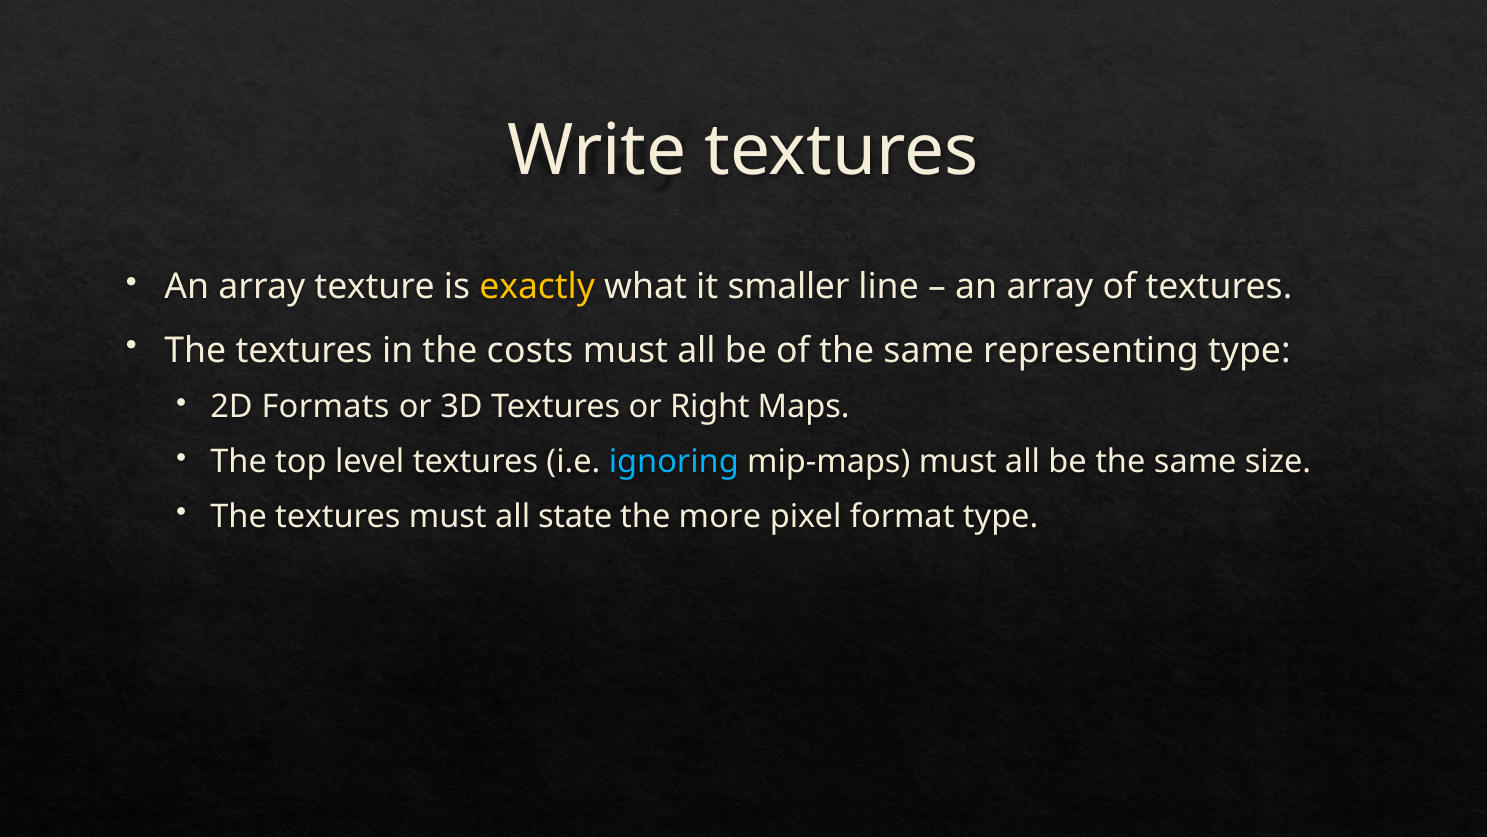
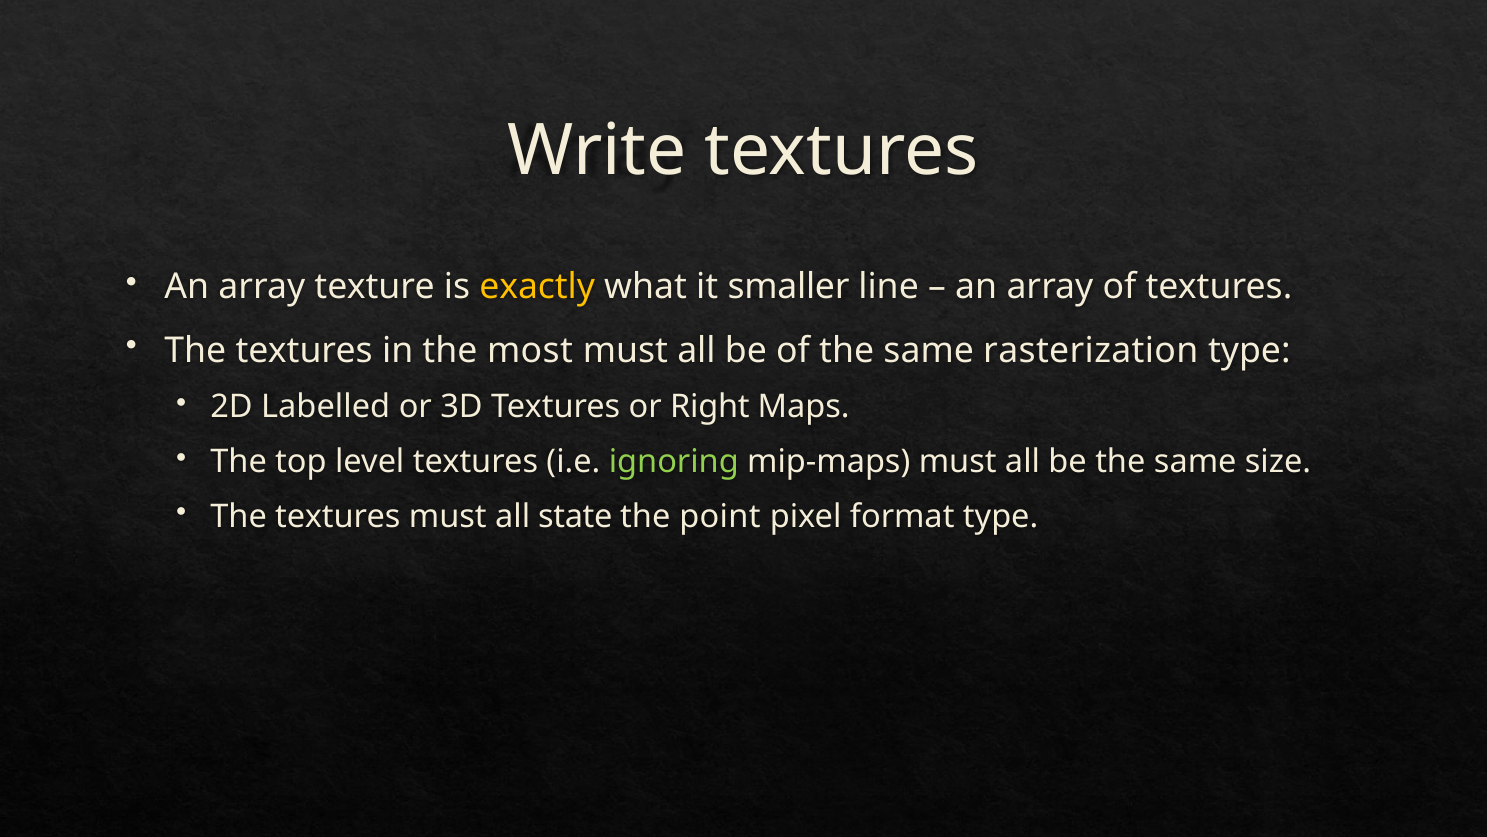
costs: costs -> most
representing: representing -> rasterization
Formats: Formats -> Labelled
ignoring colour: light blue -> light green
more: more -> point
